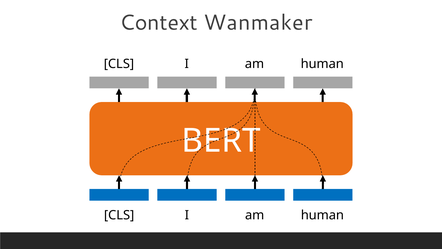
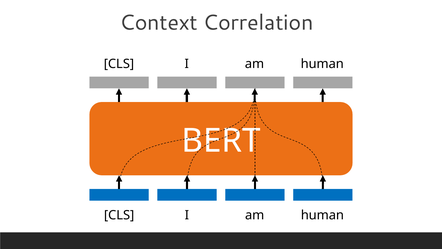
Wanmaker: Wanmaker -> Correlation
